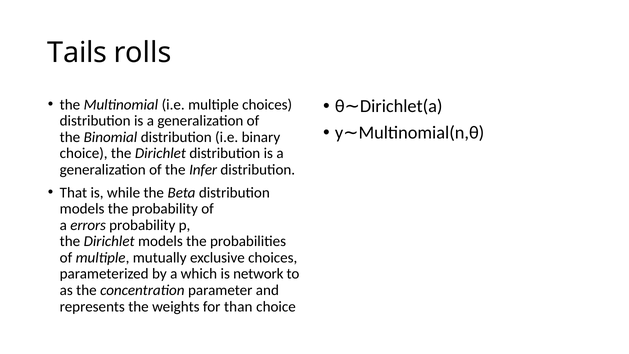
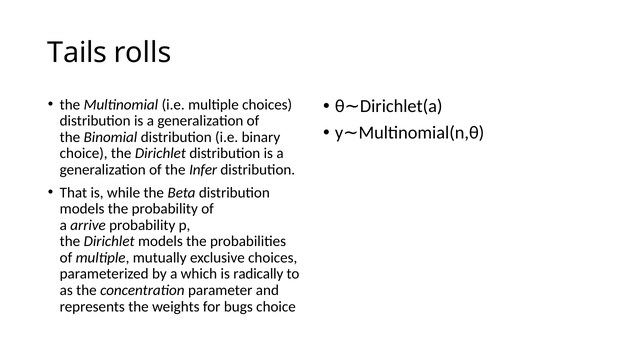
errors: errors -> arrive
network: network -> radically
than: than -> bugs
